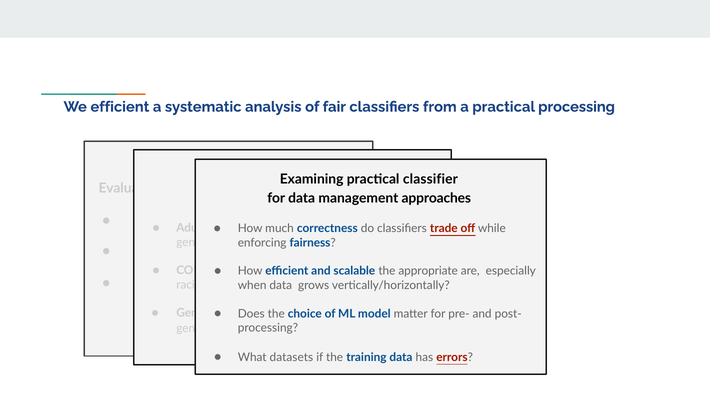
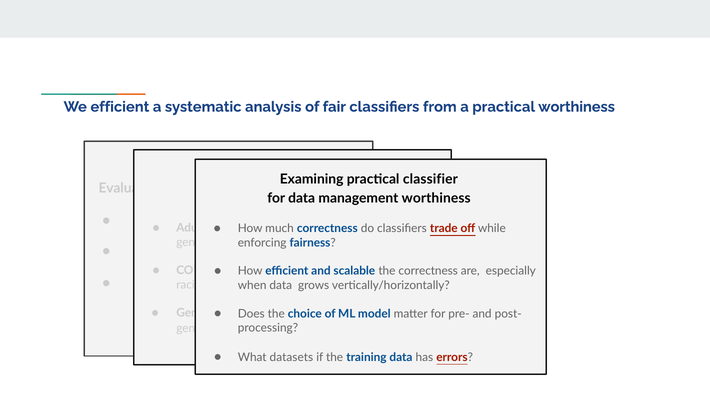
practical processing: processing -> worthiness
approaches at (436, 198): approaches -> worthiness
appropriate at (428, 271): appropriate -> correctness
